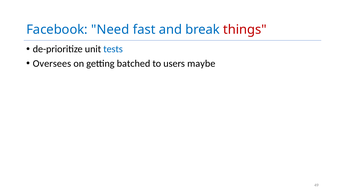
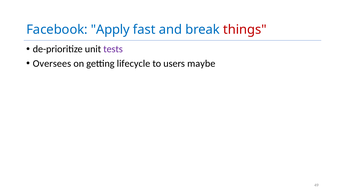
Need: Need -> Apply
tests colour: blue -> purple
batched: batched -> lifecycle
